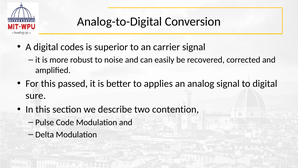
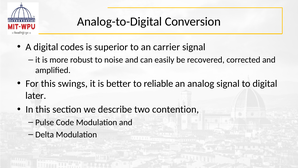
passed: passed -> swings
applies: applies -> reliable
sure: sure -> later
